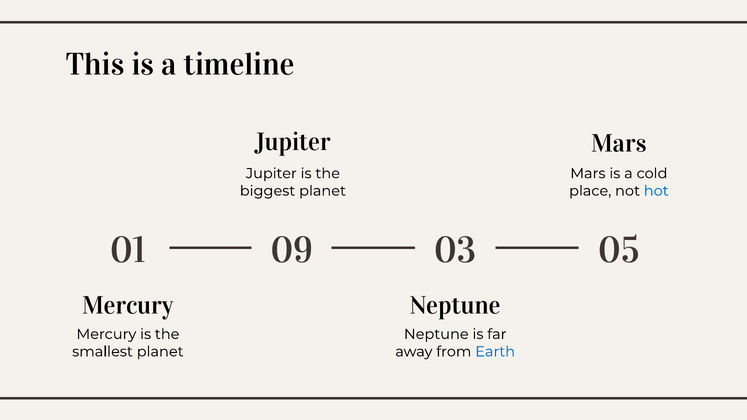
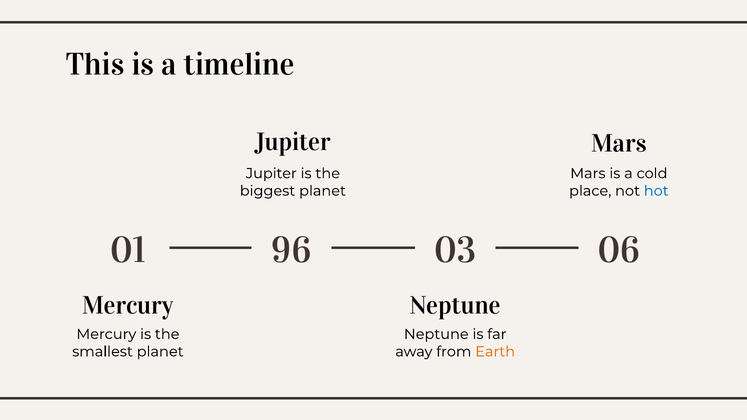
09: 09 -> 96
05: 05 -> 06
Earth colour: blue -> orange
